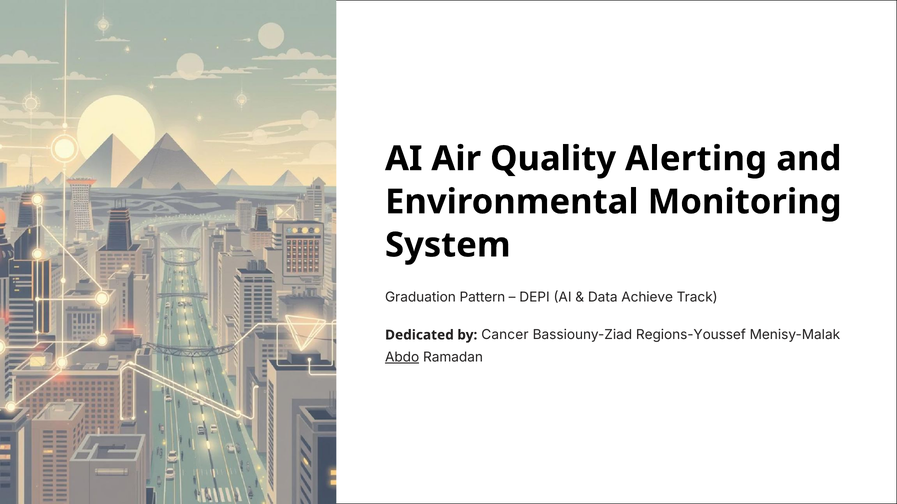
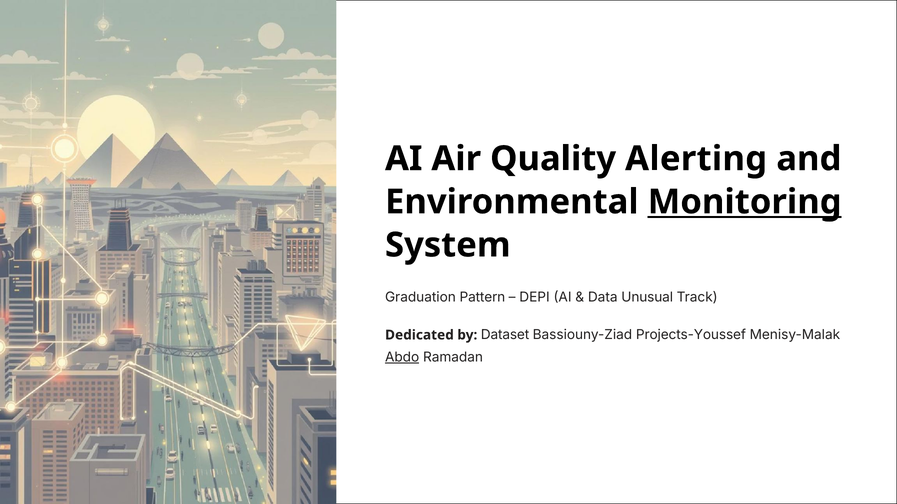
Monitoring underline: none -> present
Achieve: Achieve -> Unusual
Cancer: Cancer -> Dataset
Regions-Youssef: Regions-Youssef -> Projects-Youssef
